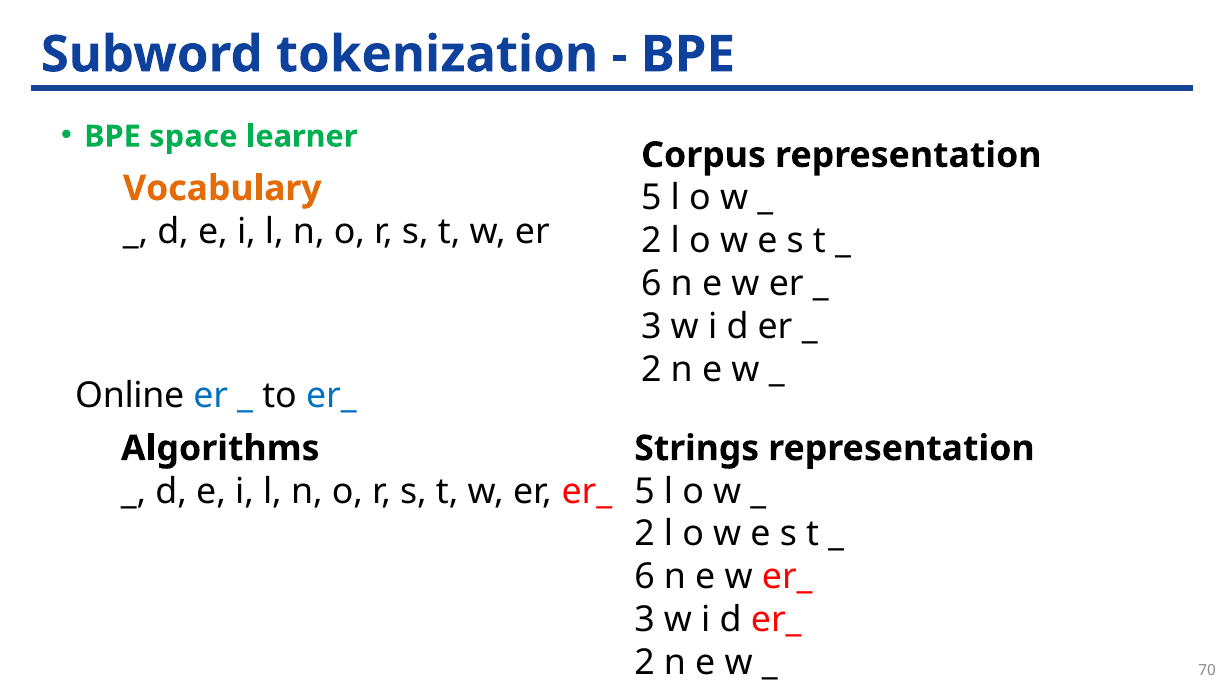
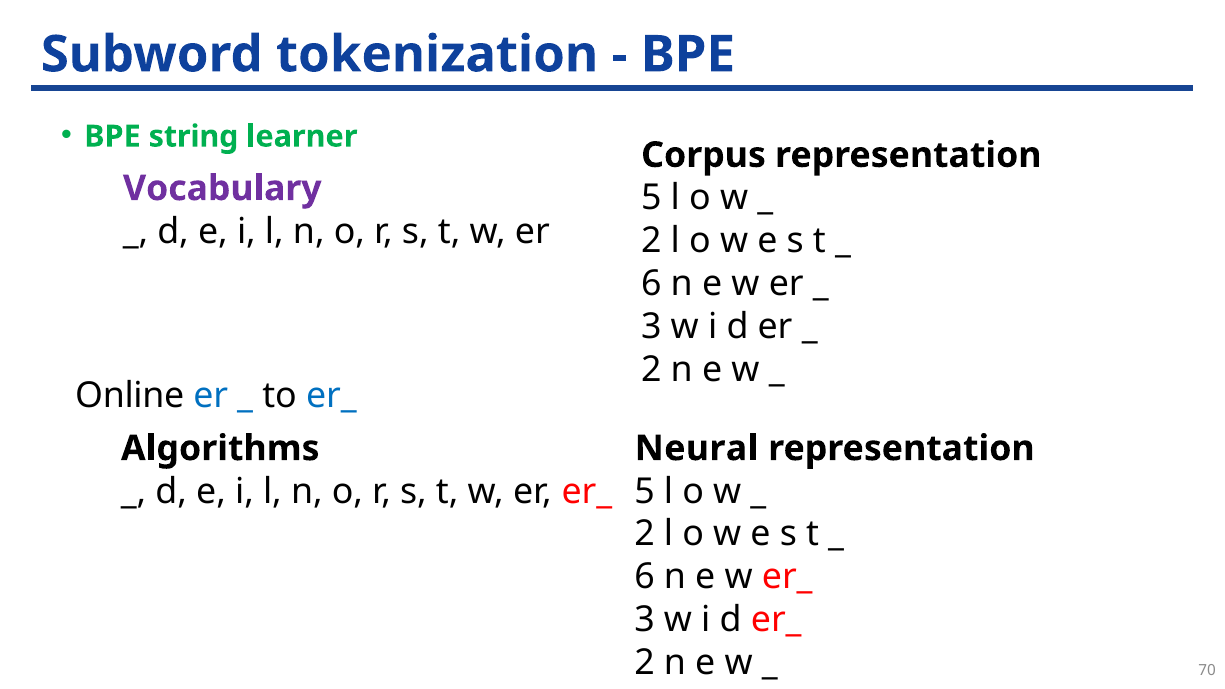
space: space -> string
Vocabulary colour: orange -> purple
Strings: Strings -> Neural
